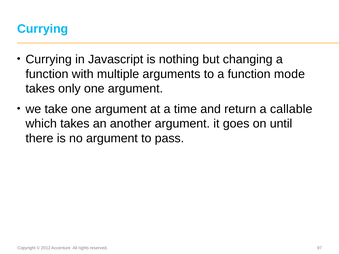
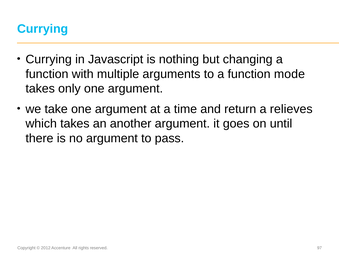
callable: callable -> relieves
